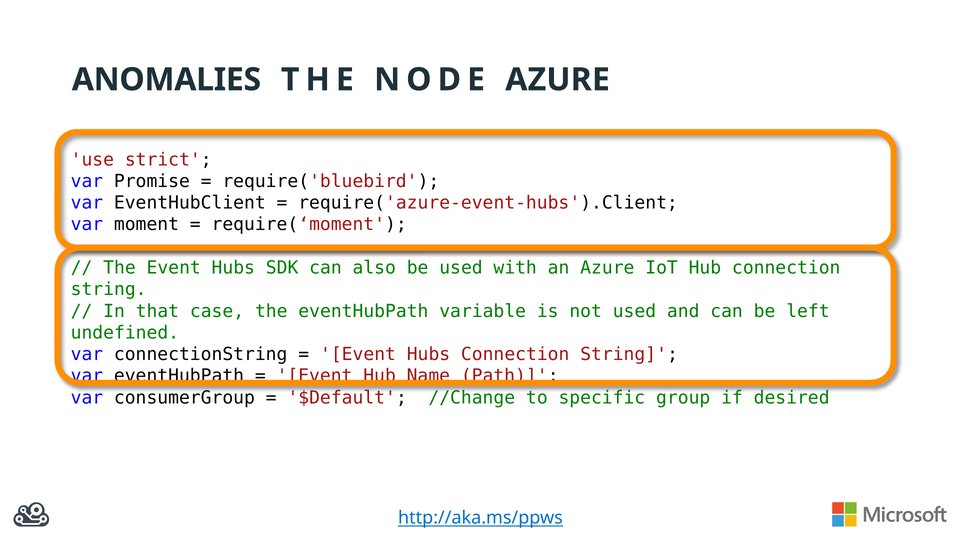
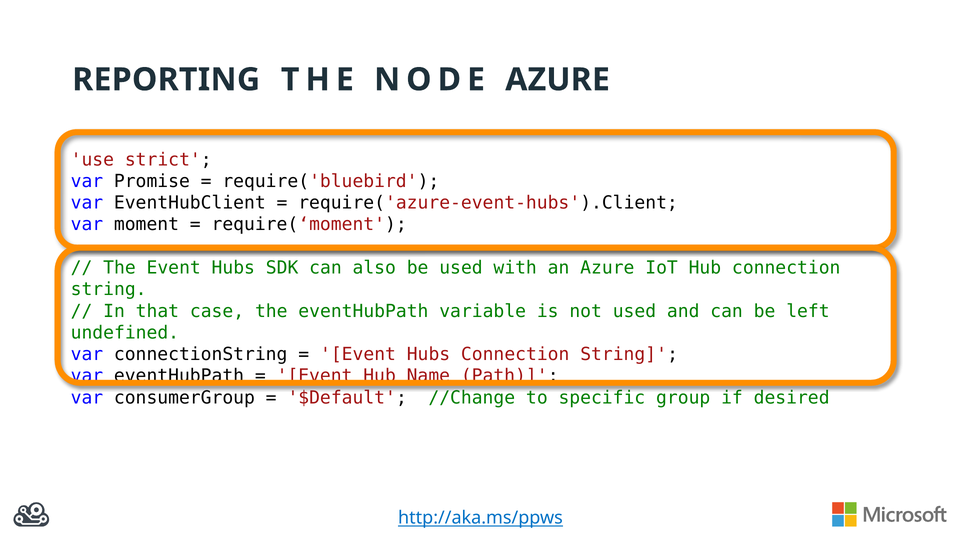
ANOMALIES: ANOMALIES -> REPORTING
